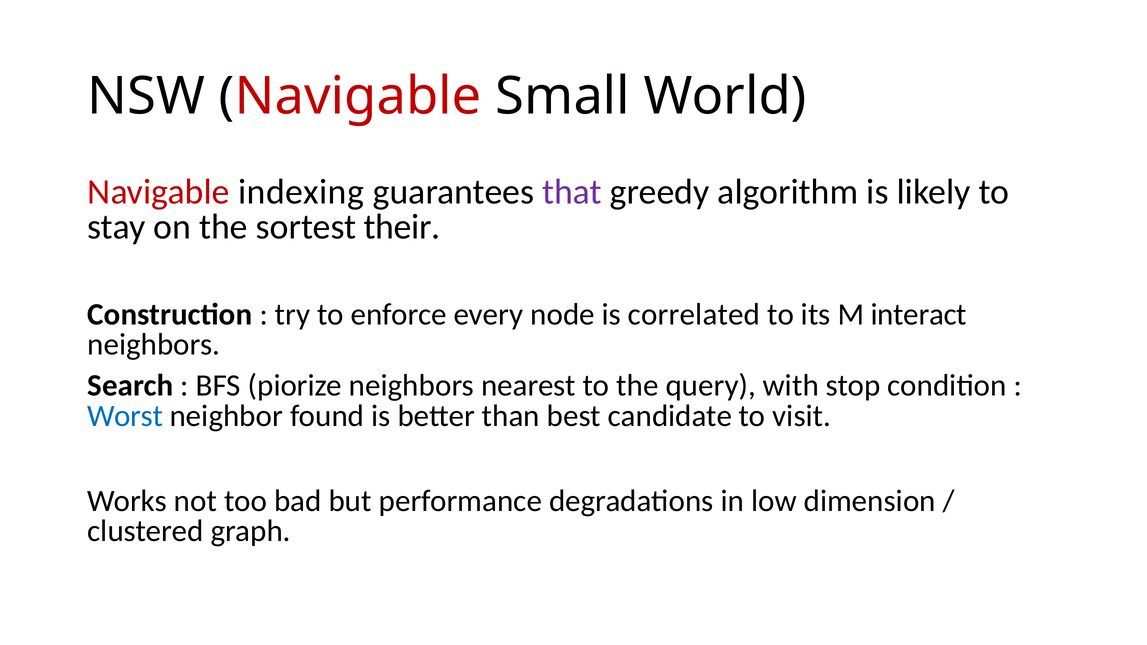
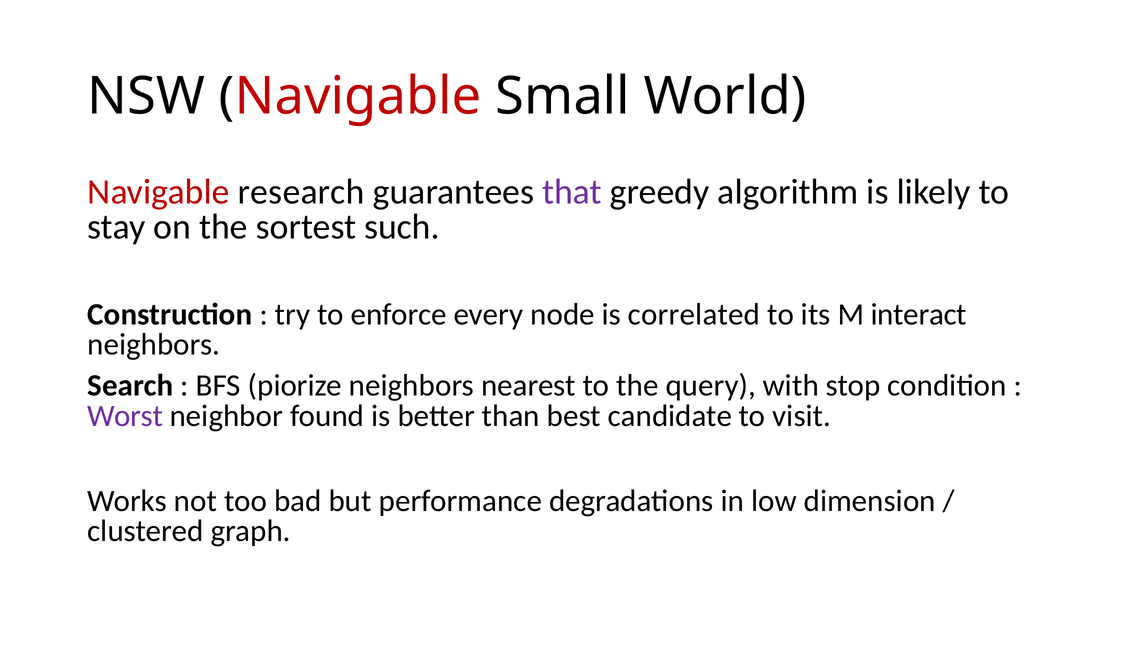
indexing: indexing -> research
their: their -> such
Worst colour: blue -> purple
